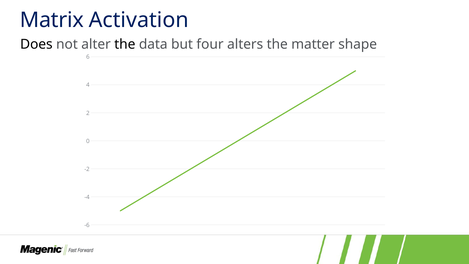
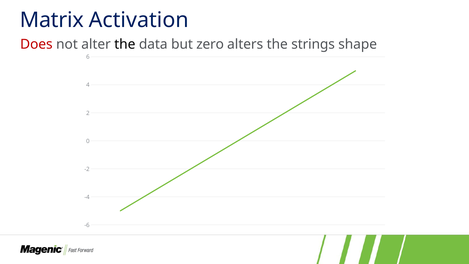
Does colour: black -> red
four: four -> zero
matter: matter -> strings
